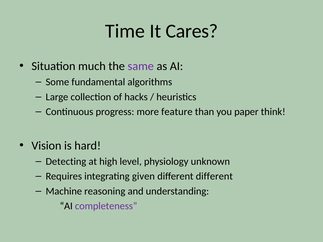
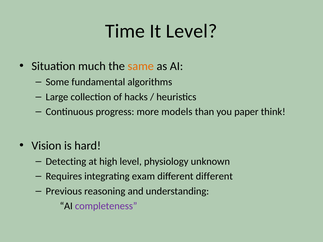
It Cares: Cares -> Level
same colour: purple -> orange
feature: feature -> models
given: given -> exam
Machine: Machine -> Previous
